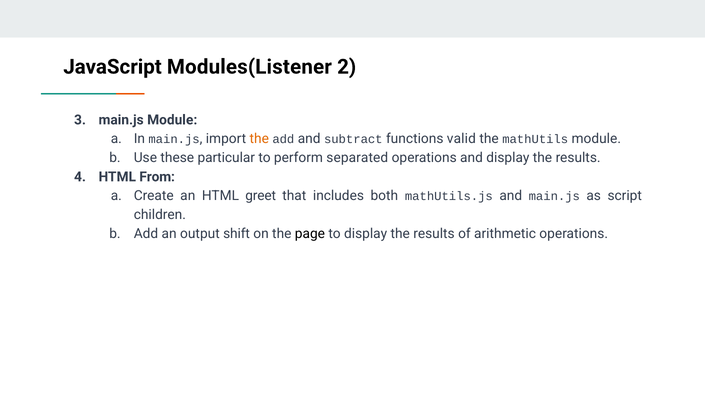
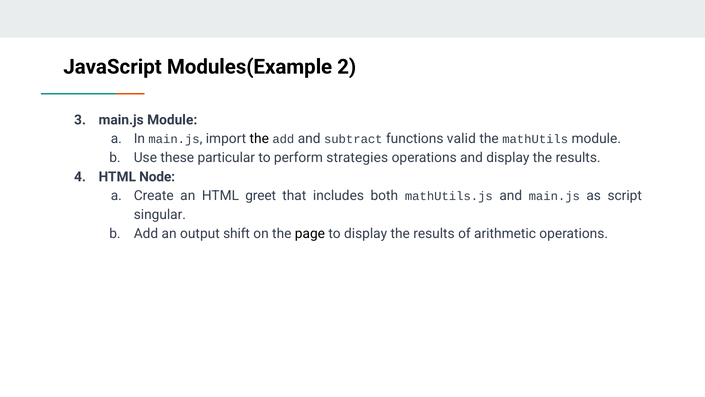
Modules(Listener: Modules(Listener -> Modules(Example
the at (259, 139) colour: orange -> black
separated: separated -> strategies
From: From -> Node
children: children -> singular
